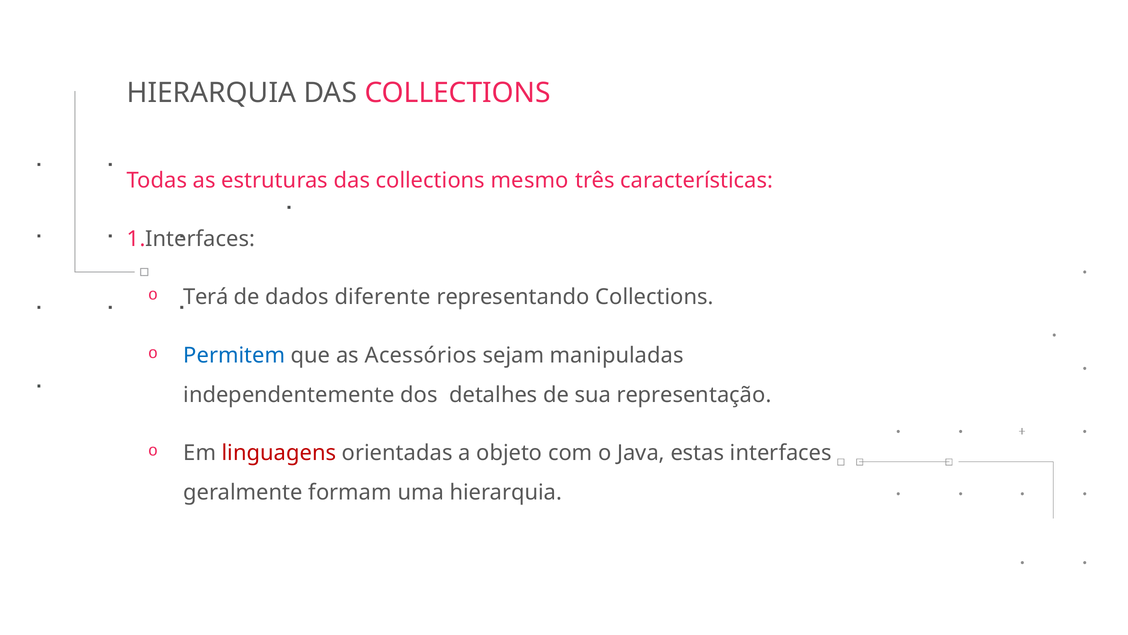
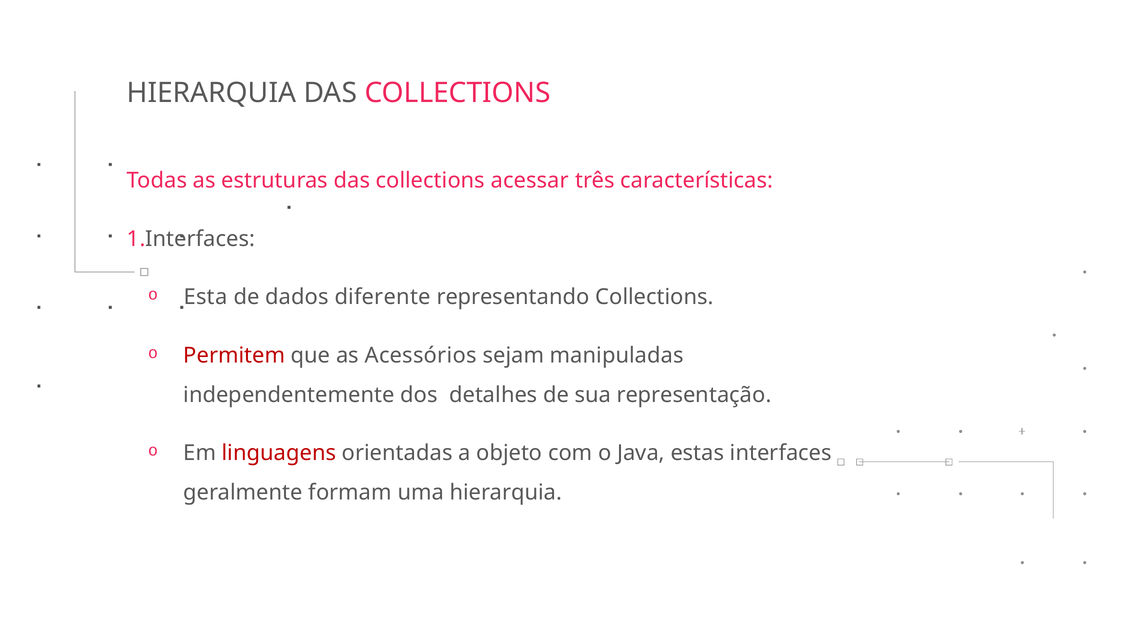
mesmo: mesmo -> acessar
Terá: Terá -> Esta
Permitem colour: blue -> red
